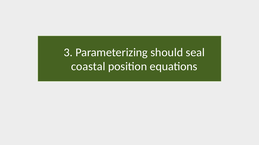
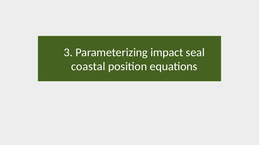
should: should -> impact
